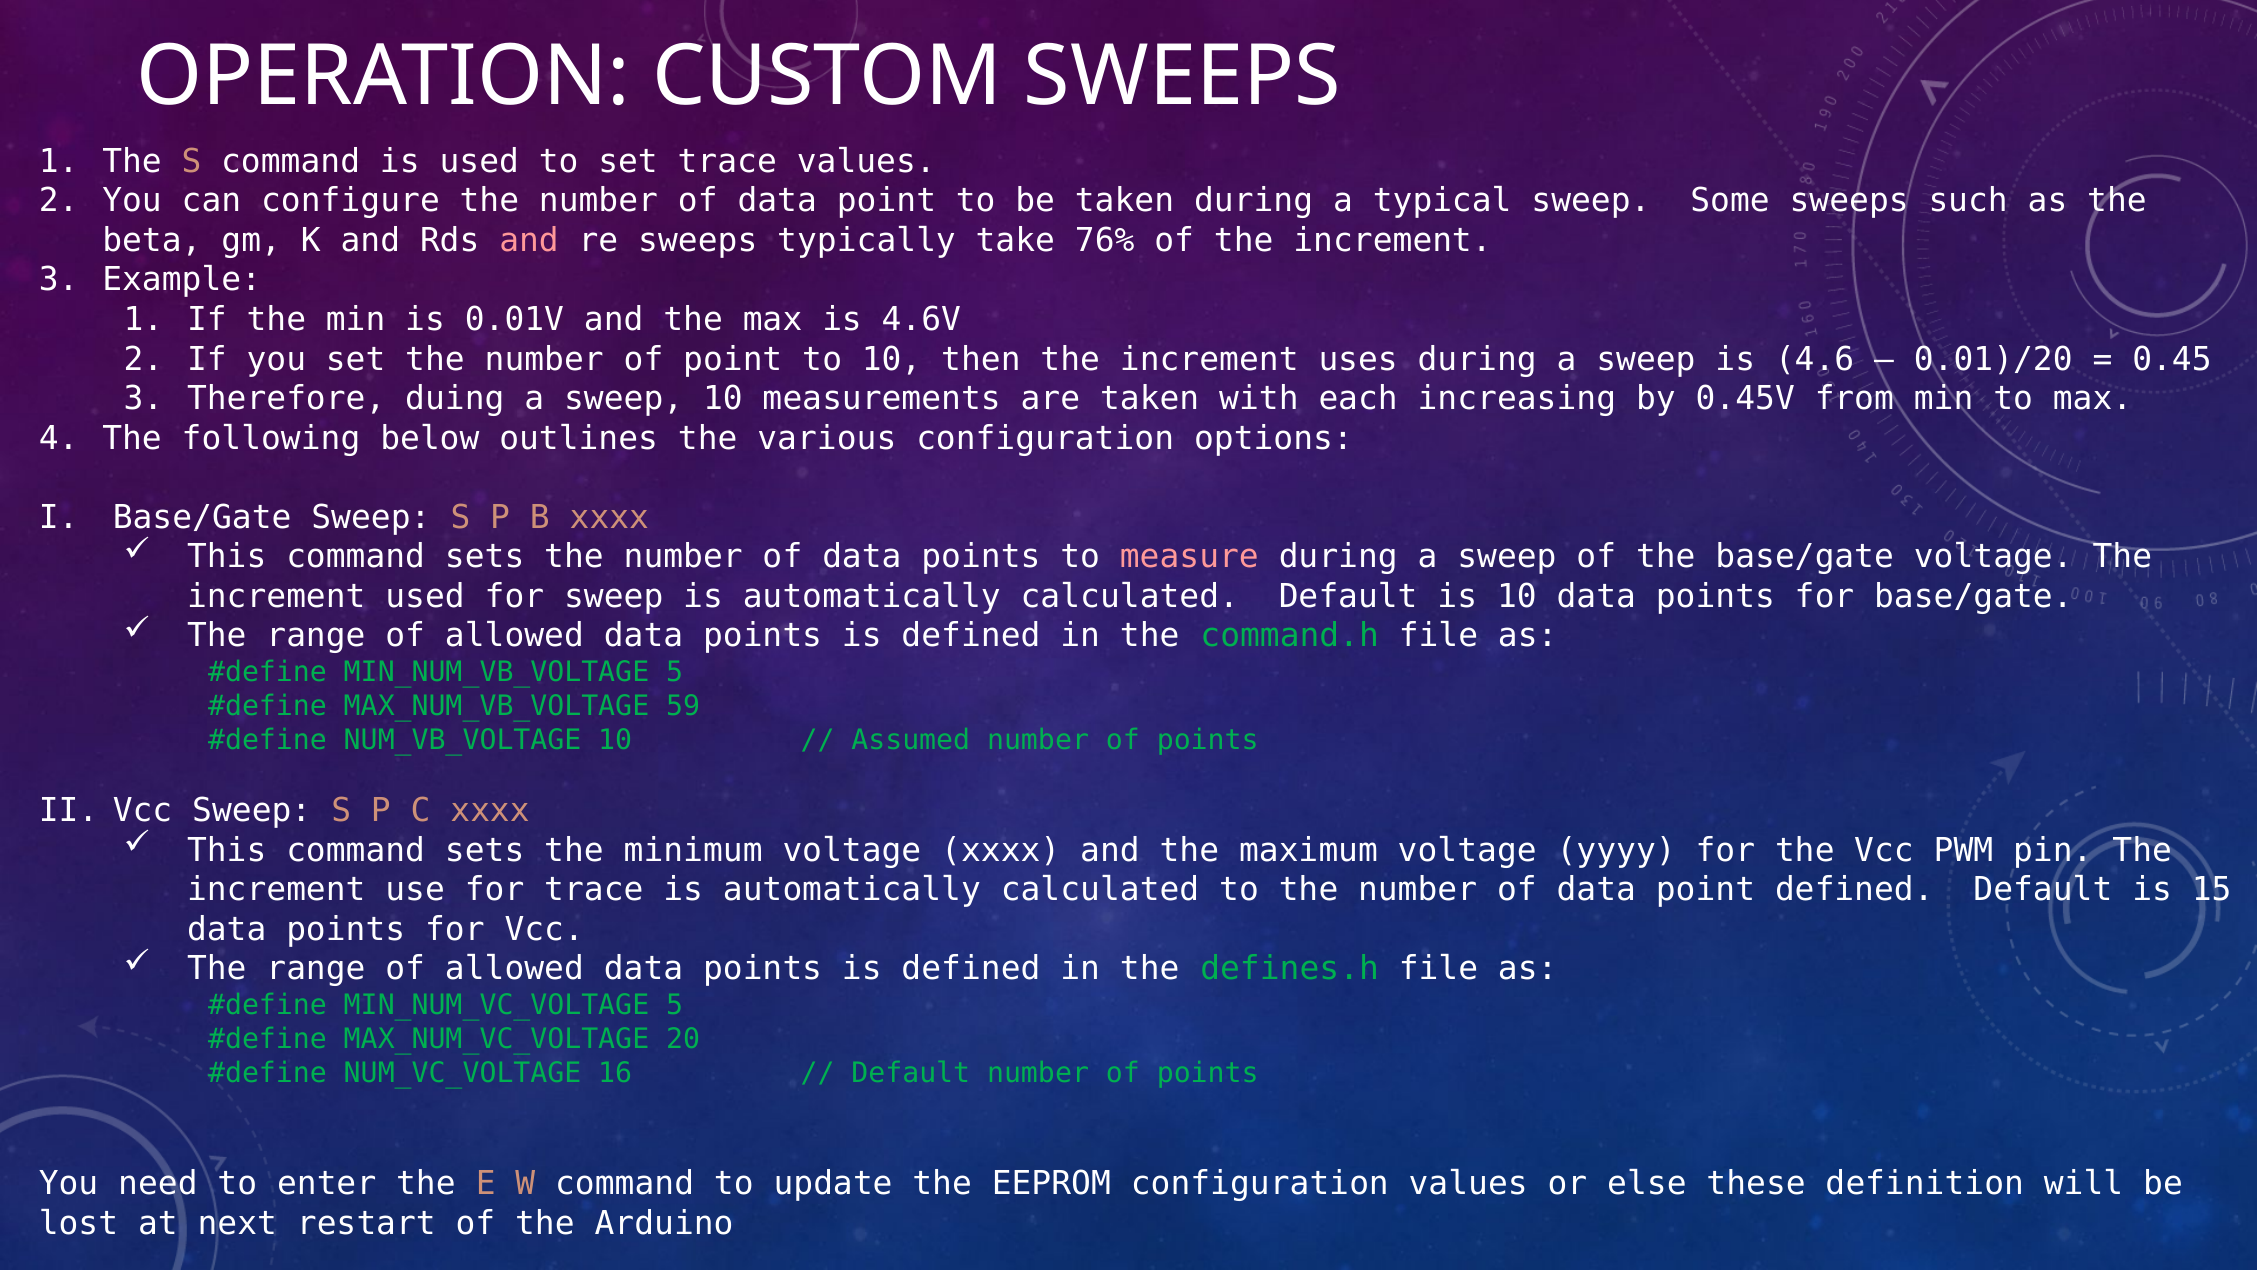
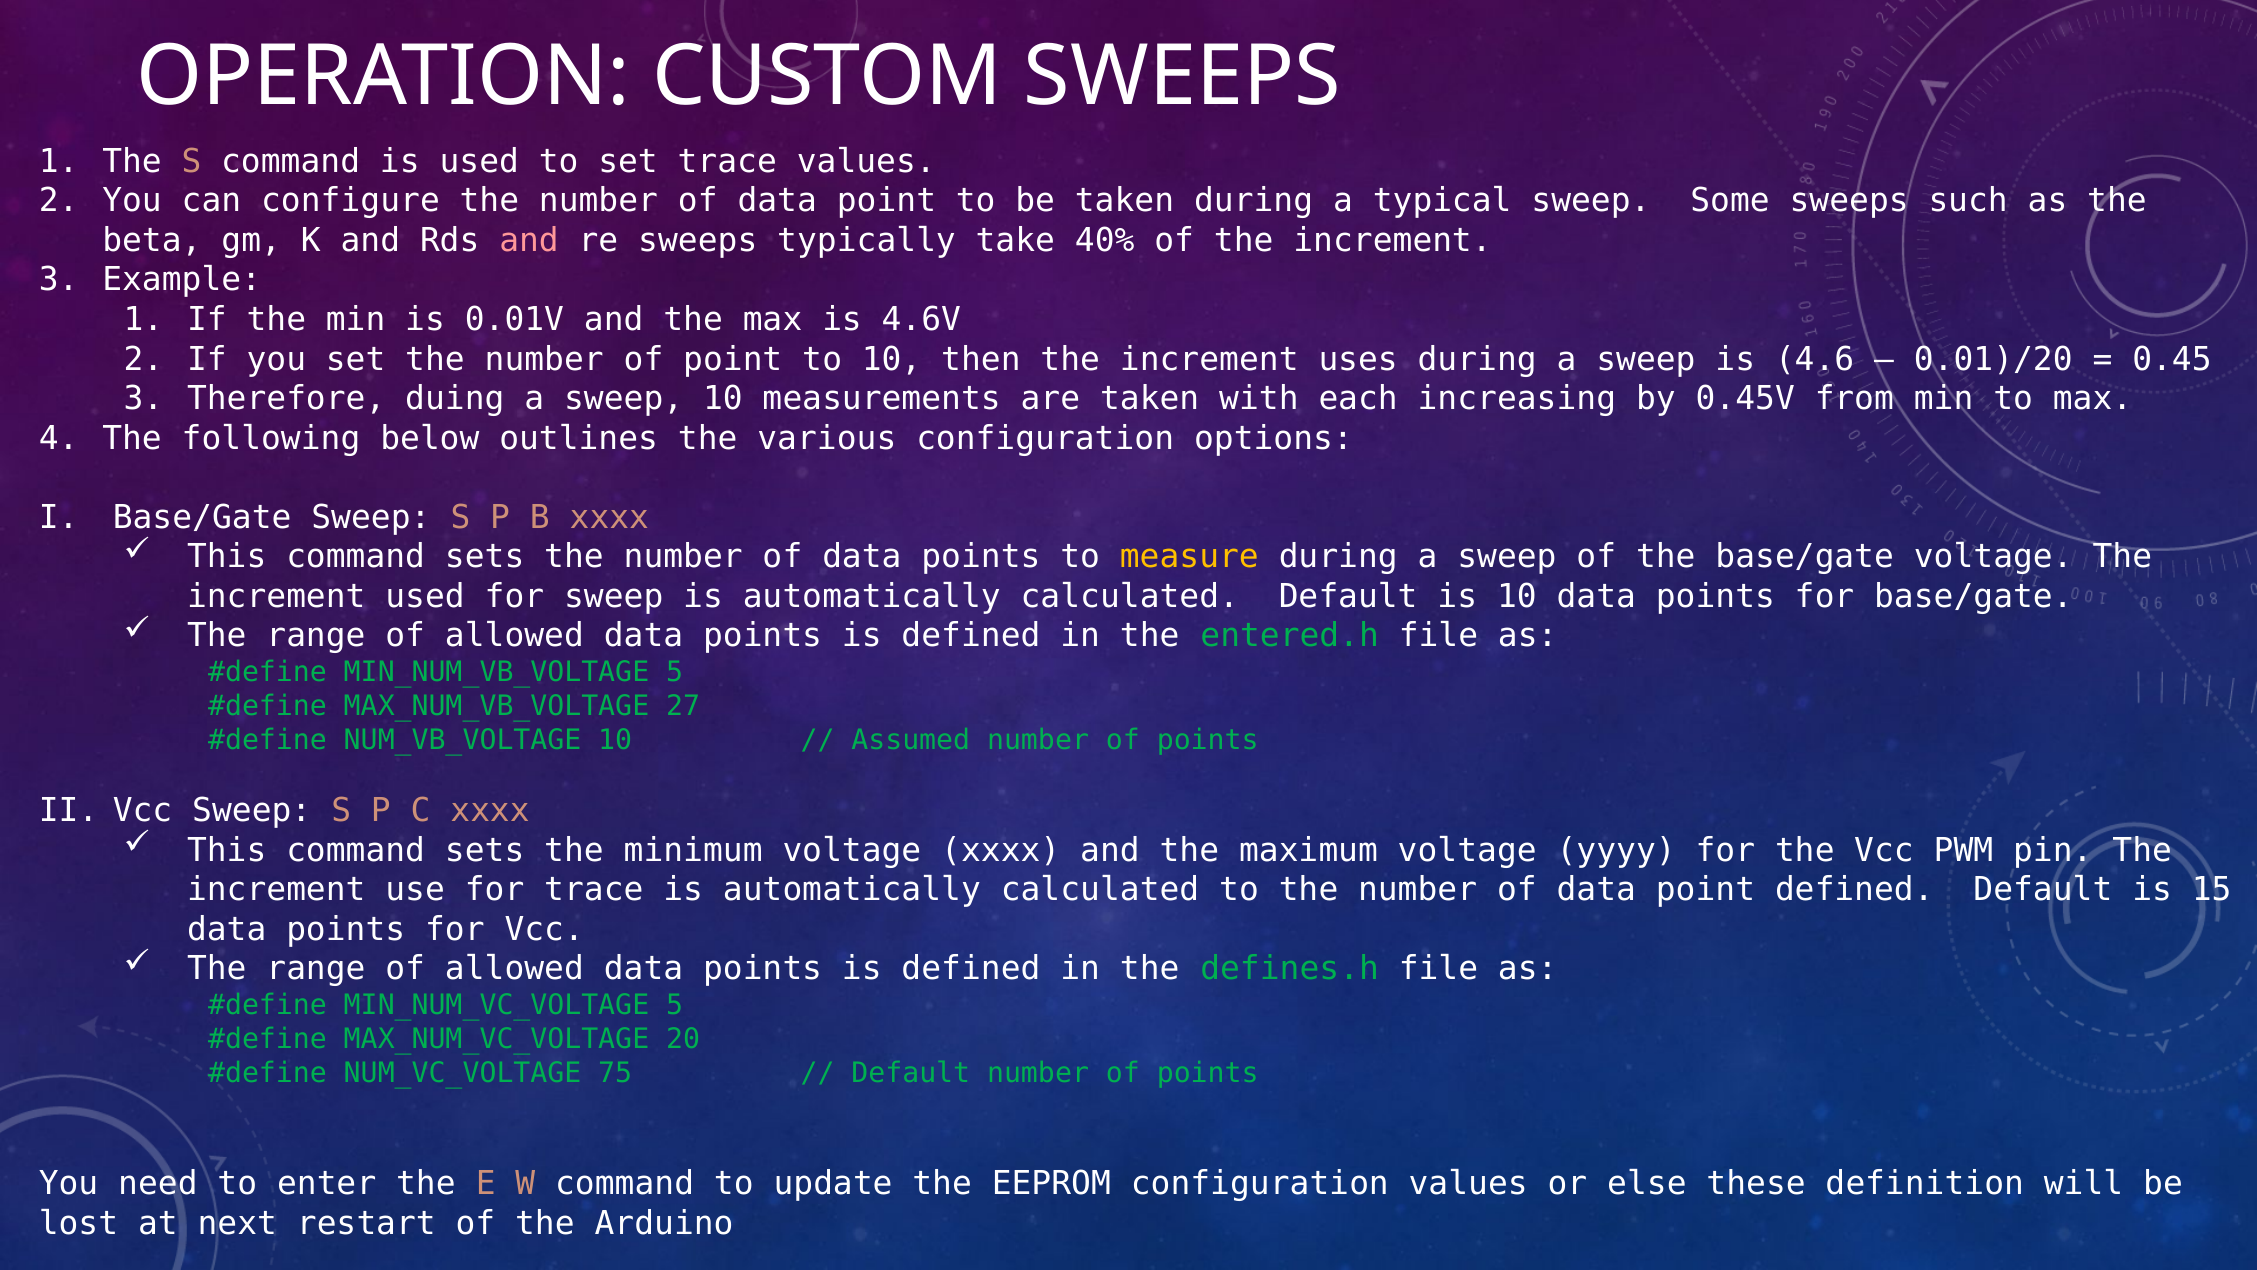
76%: 76% -> 40%
measure colour: pink -> yellow
command.h: command.h -> entered.h
59: 59 -> 27
16: 16 -> 75
